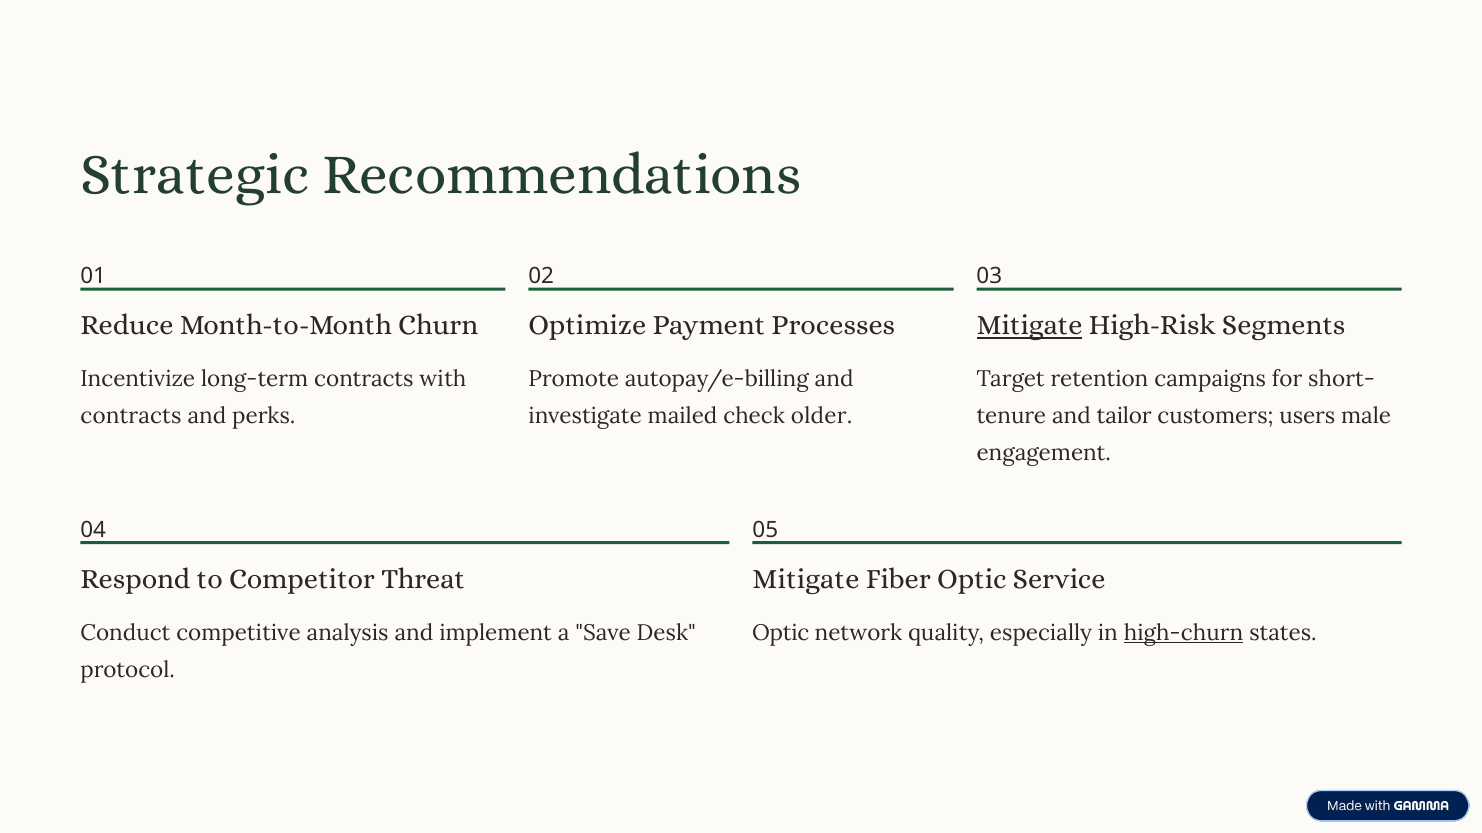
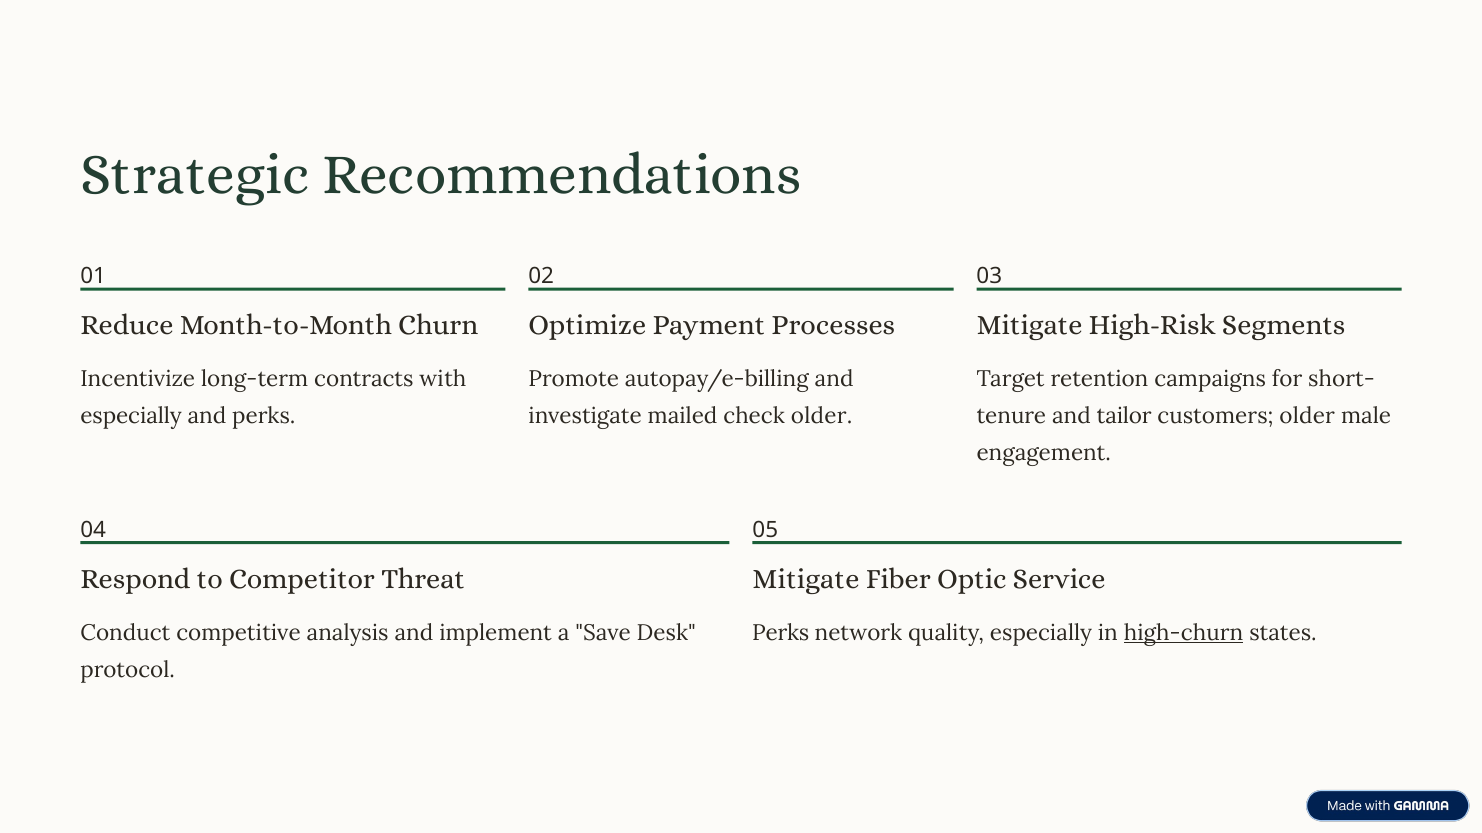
Mitigate at (1029, 326) underline: present -> none
contracts at (131, 416): contracts -> especially
customers users: users -> older
Optic at (781, 634): Optic -> Perks
